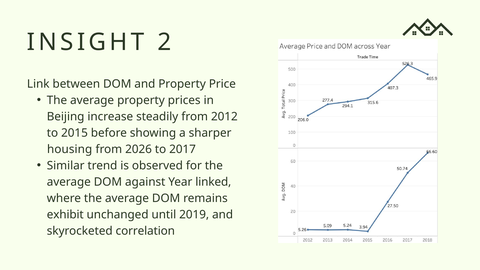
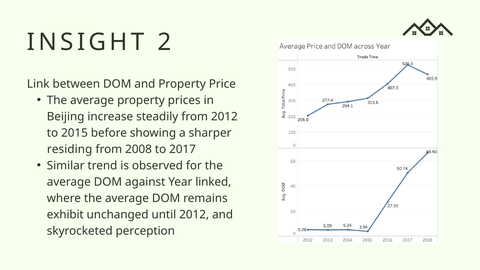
housing: housing -> residing
2026: 2026 -> 2008
until 2019: 2019 -> 2012
correlation: correlation -> perception
